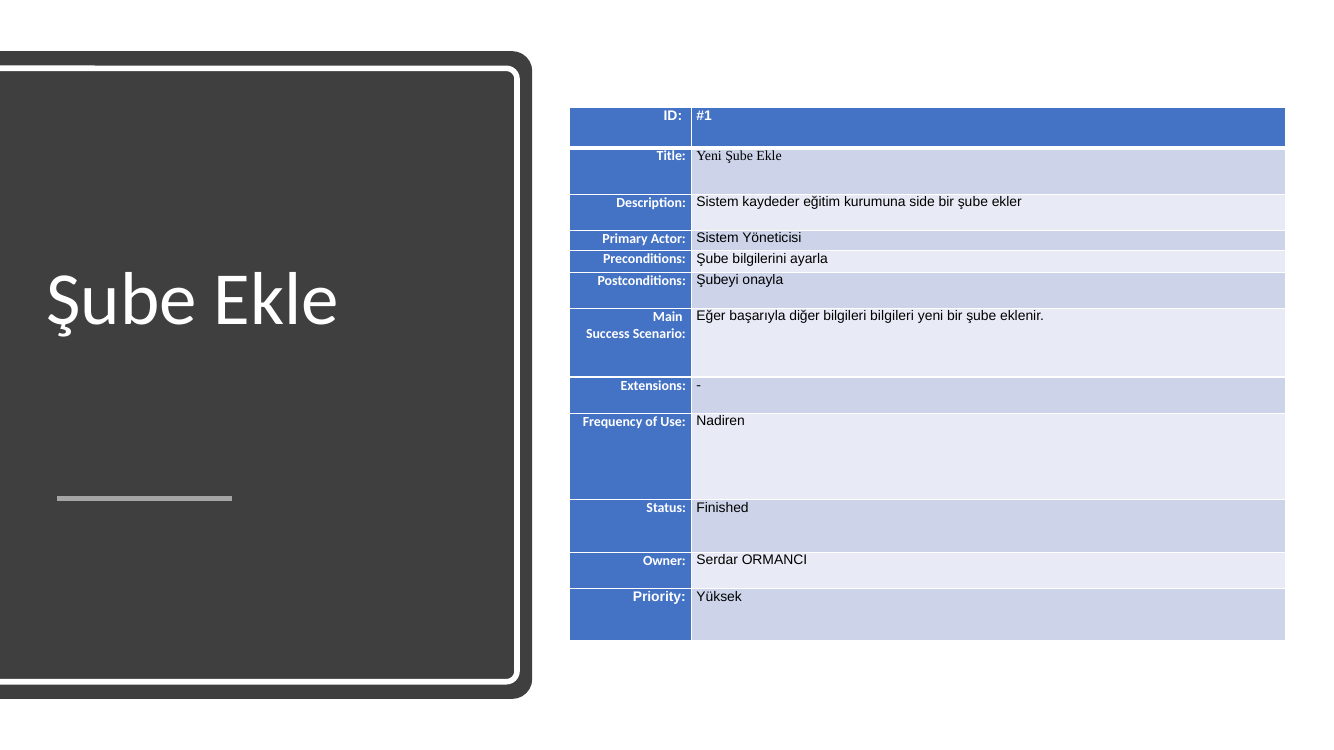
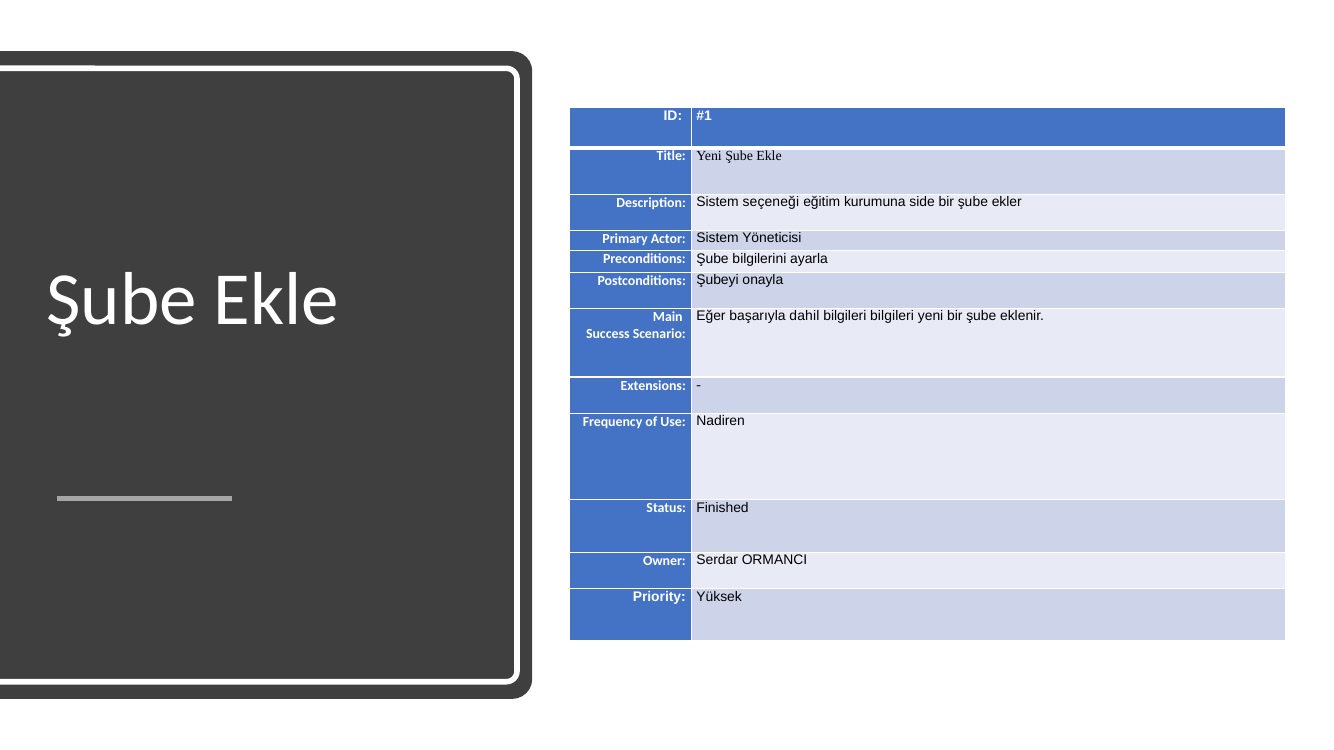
kaydeder: kaydeder -> seçeneği
diğer: diğer -> dahil
